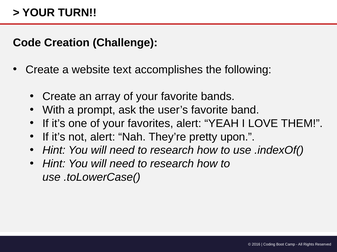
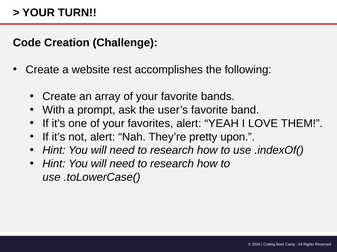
text: text -> rest
